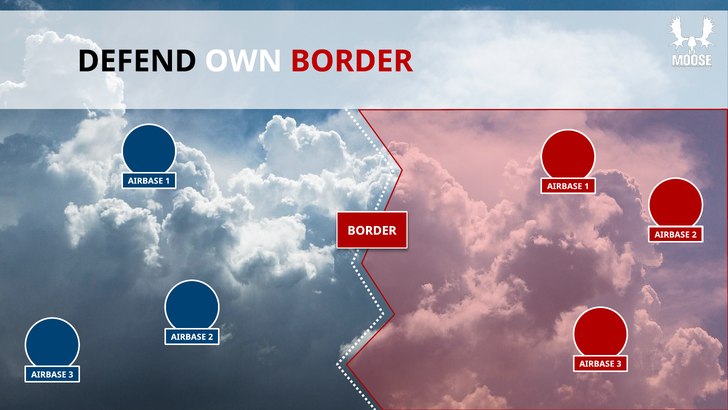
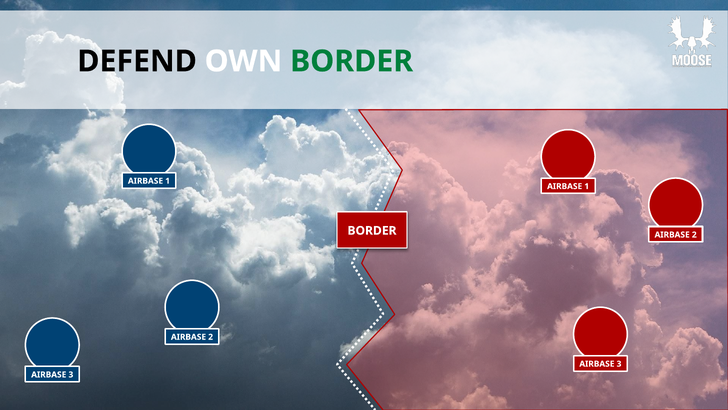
BORDER at (352, 61) colour: red -> green
